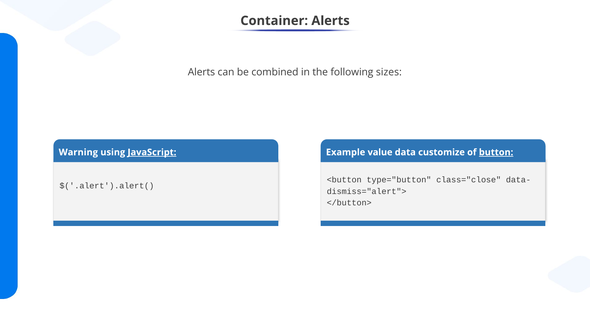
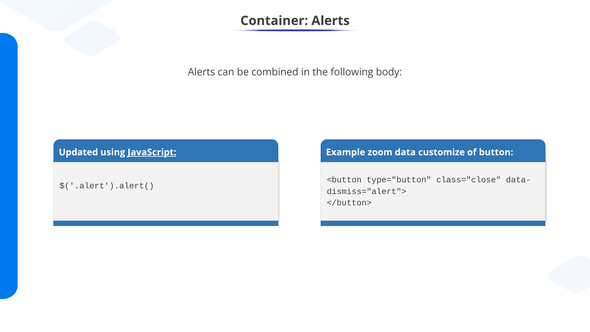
sizes: sizes -> body
Warning: Warning -> Updated
value: value -> zoom
button underline: present -> none
